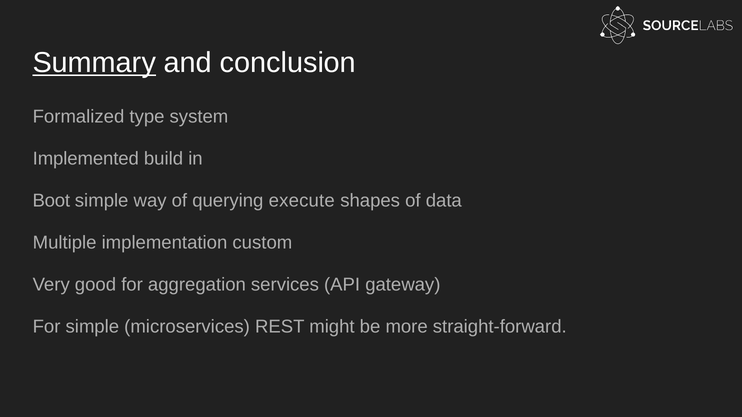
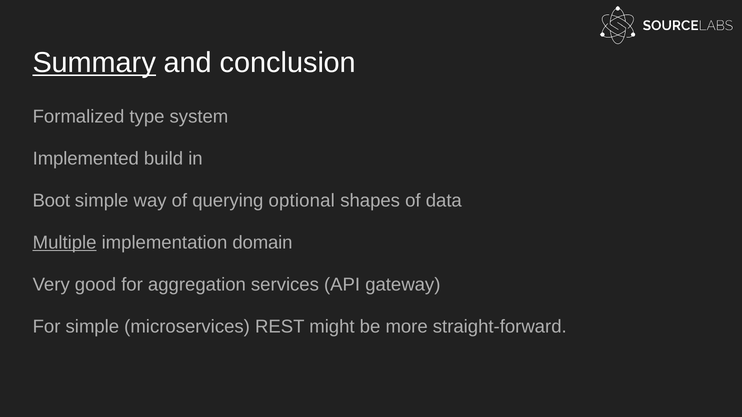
execute: execute -> optional
Multiple underline: none -> present
custom: custom -> domain
